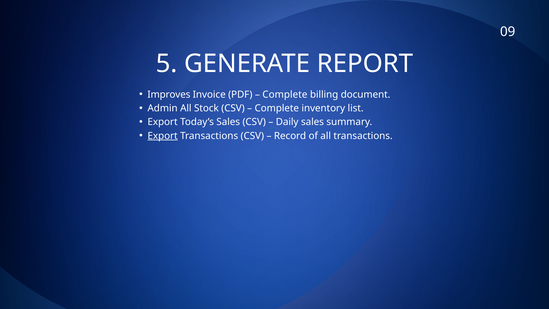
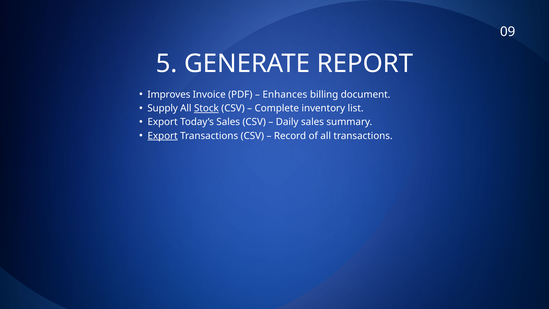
Complete at (285, 95): Complete -> Enhances
Admin: Admin -> Supply
Stock underline: none -> present
